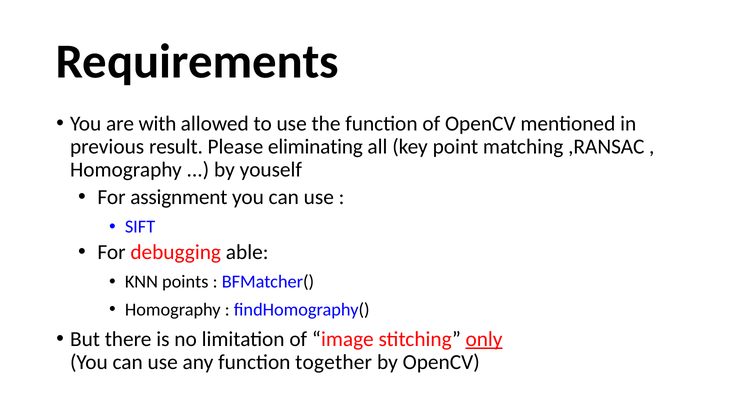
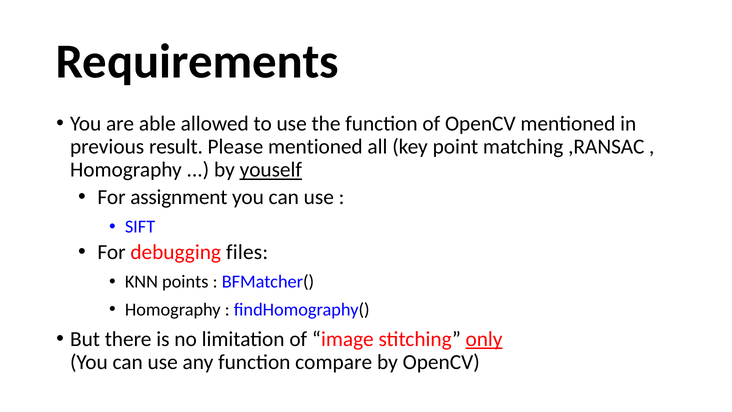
with: with -> able
Please eliminating: eliminating -> mentioned
youself underline: none -> present
able: able -> files
together: together -> compare
